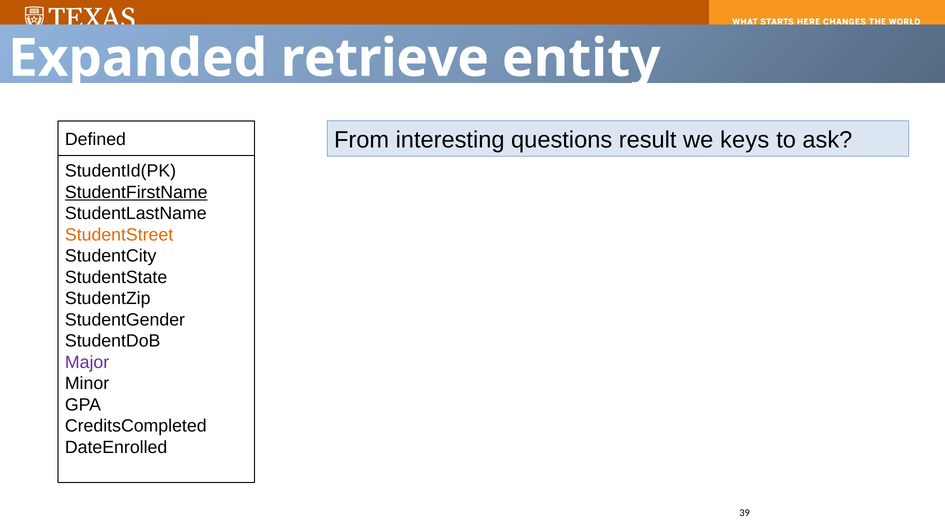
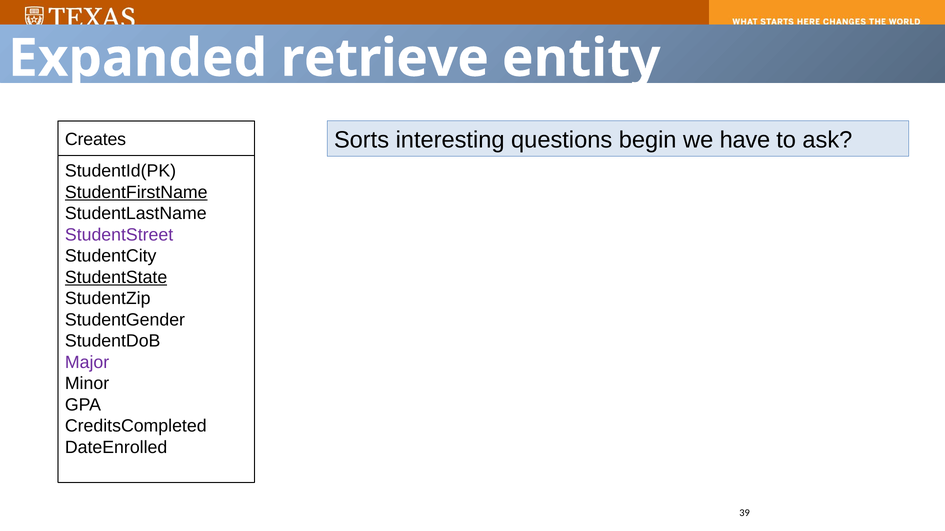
From: From -> Sorts
result: result -> begin
keys: keys -> have
Defined: Defined -> Creates
StudentStreet colour: orange -> purple
StudentState underline: none -> present
